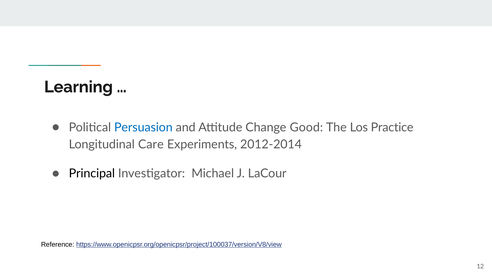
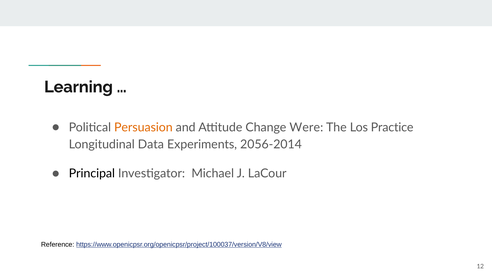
Persuasion colour: blue -> orange
Good: Good -> Were
Care: Care -> Data
2012-2014: 2012-2014 -> 2056-2014
